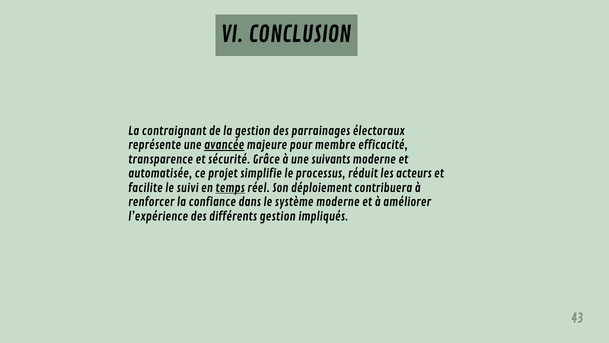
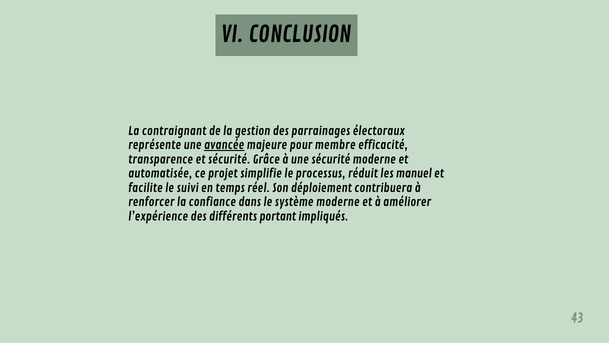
une suivants: suivants -> sécurité
acteurs: acteurs -> manuel
temps underline: present -> none
différents gestion: gestion -> portant
